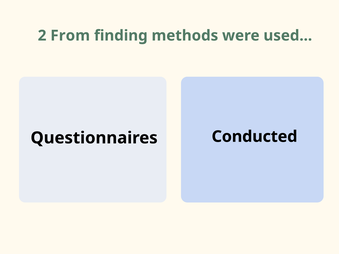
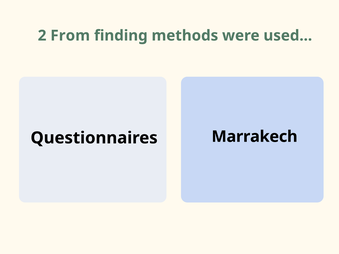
Conducted: Conducted -> Marrakech
